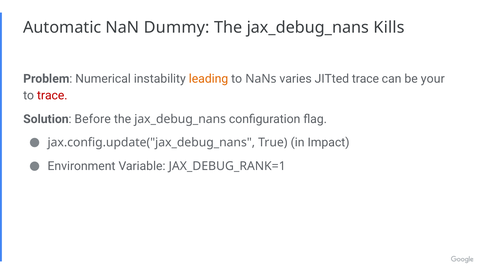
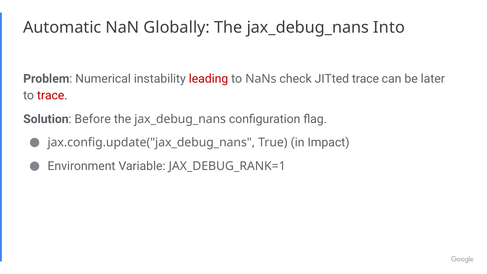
Dummy: Dummy -> Globally
Kills: Kills -> Into
leading colour: orange -> red
varies: varies -> check
your: your -> later
